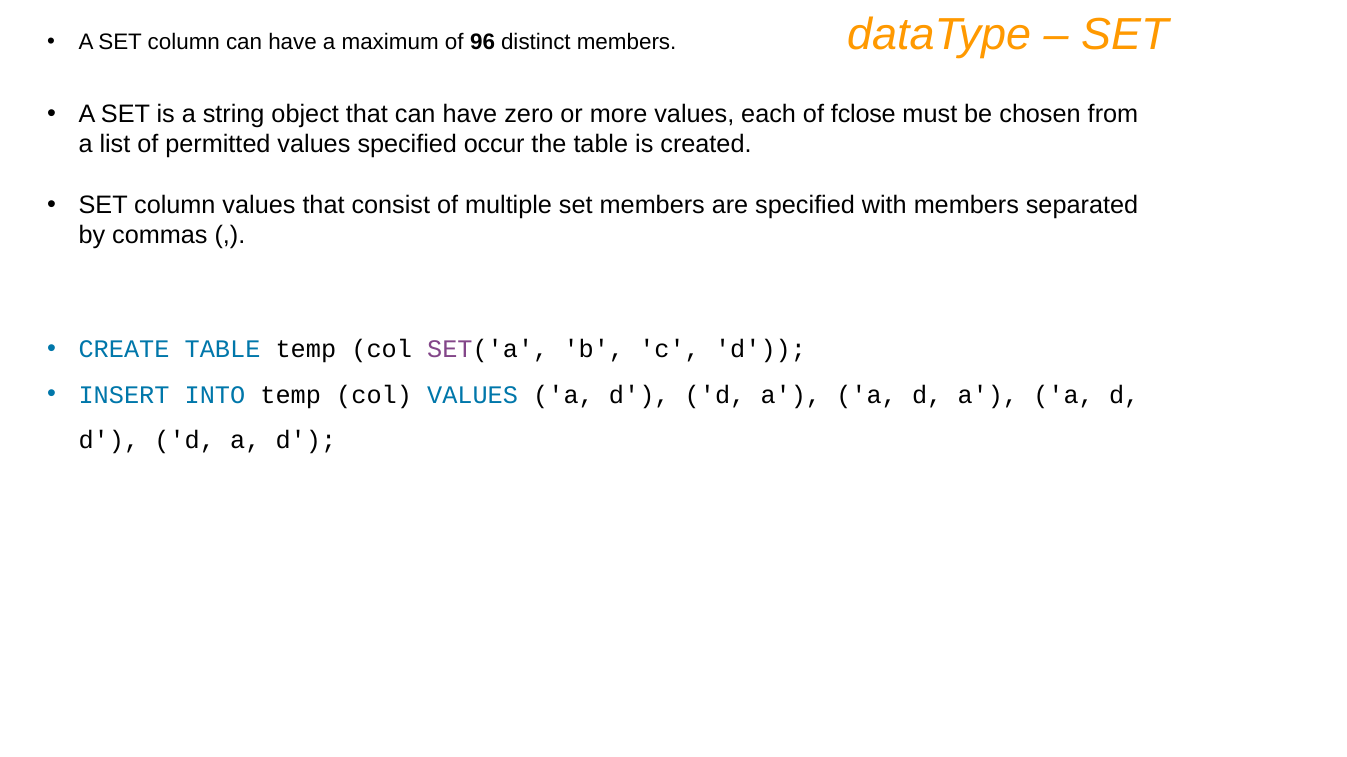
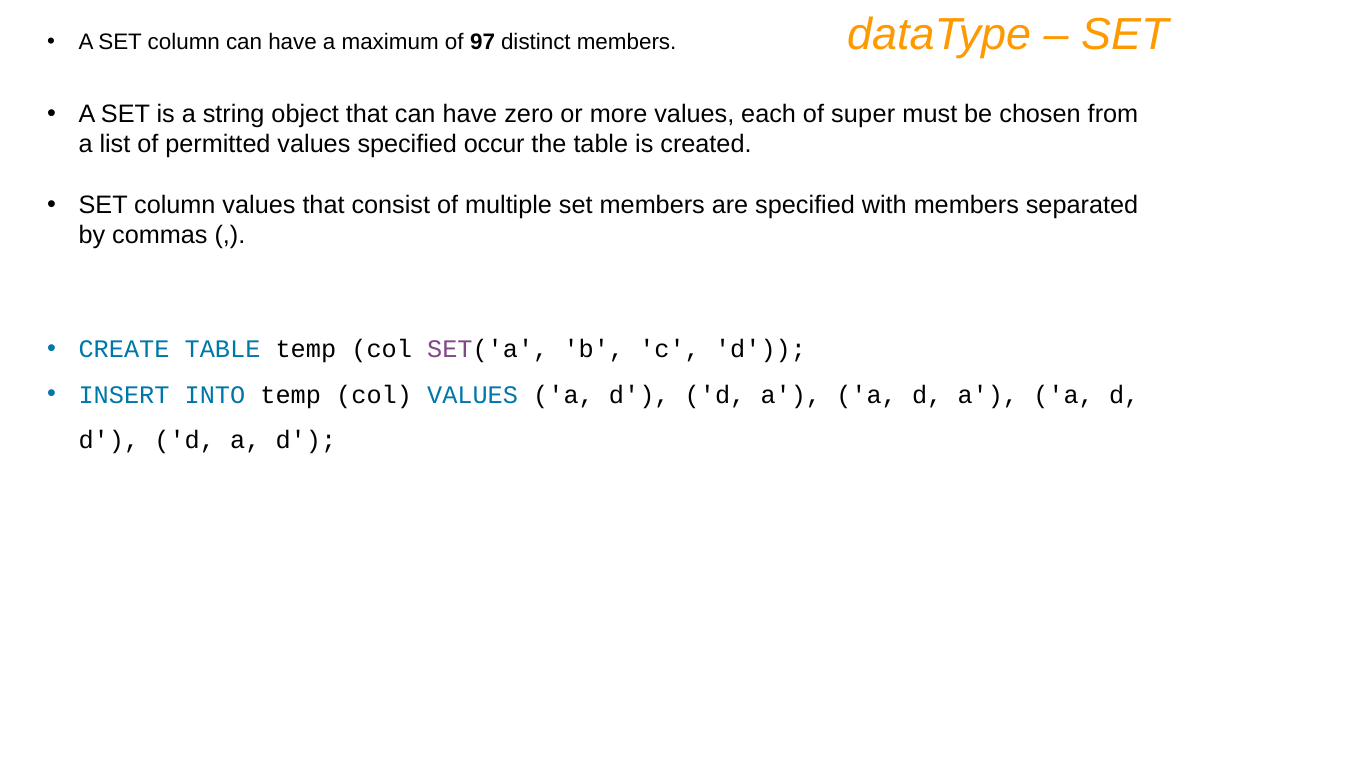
96: 96 -> 97
fclose: fclose -> super
